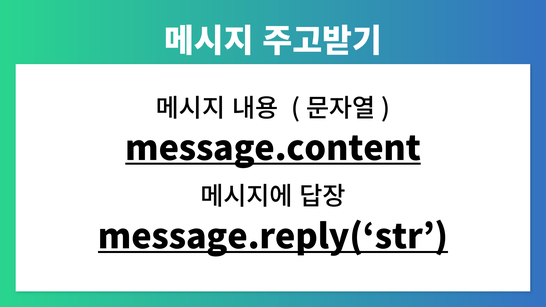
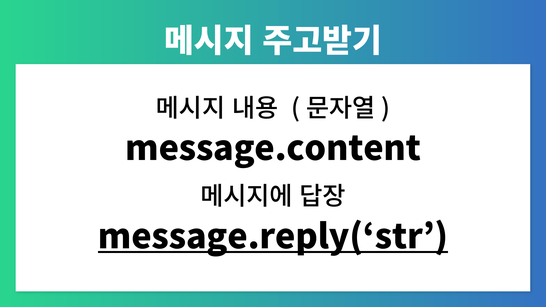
message.content underline: present -> none
